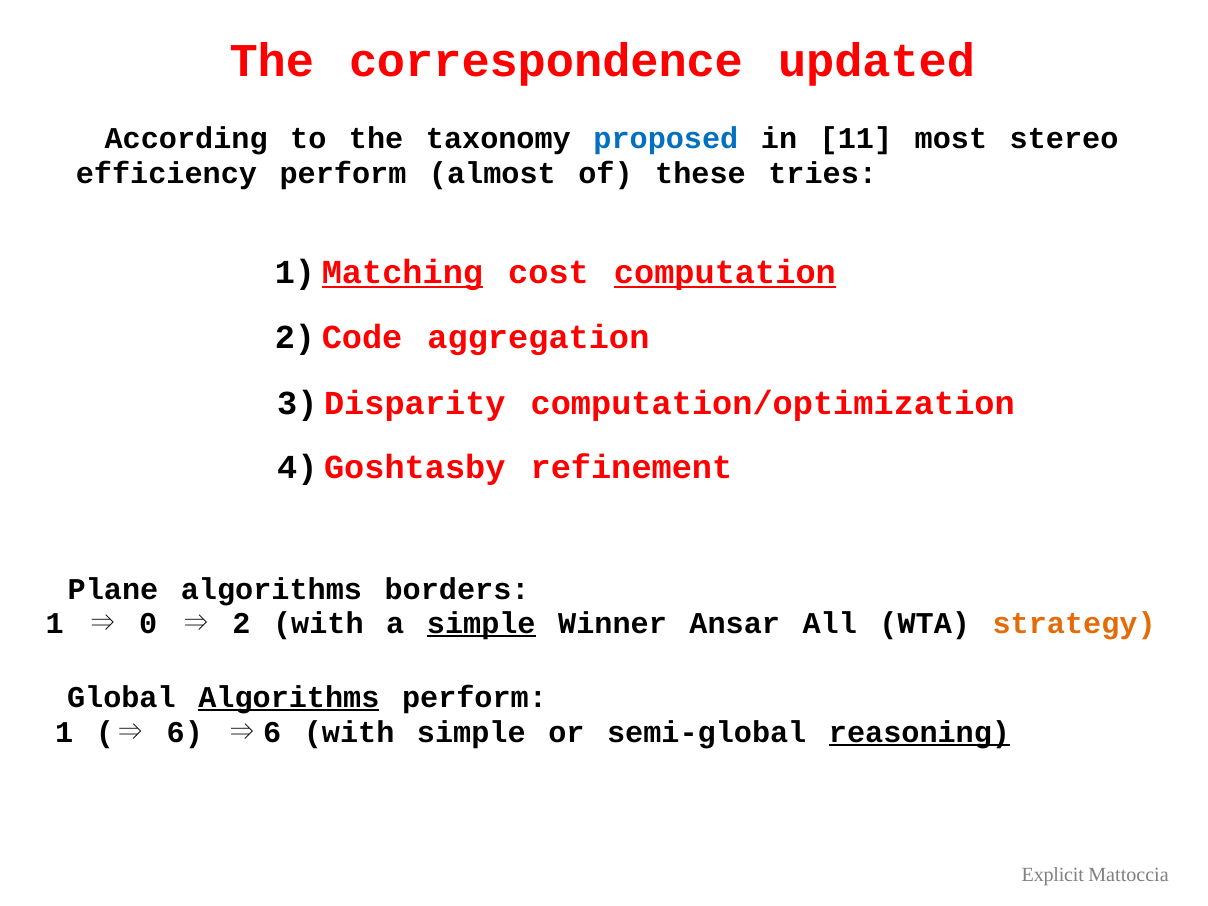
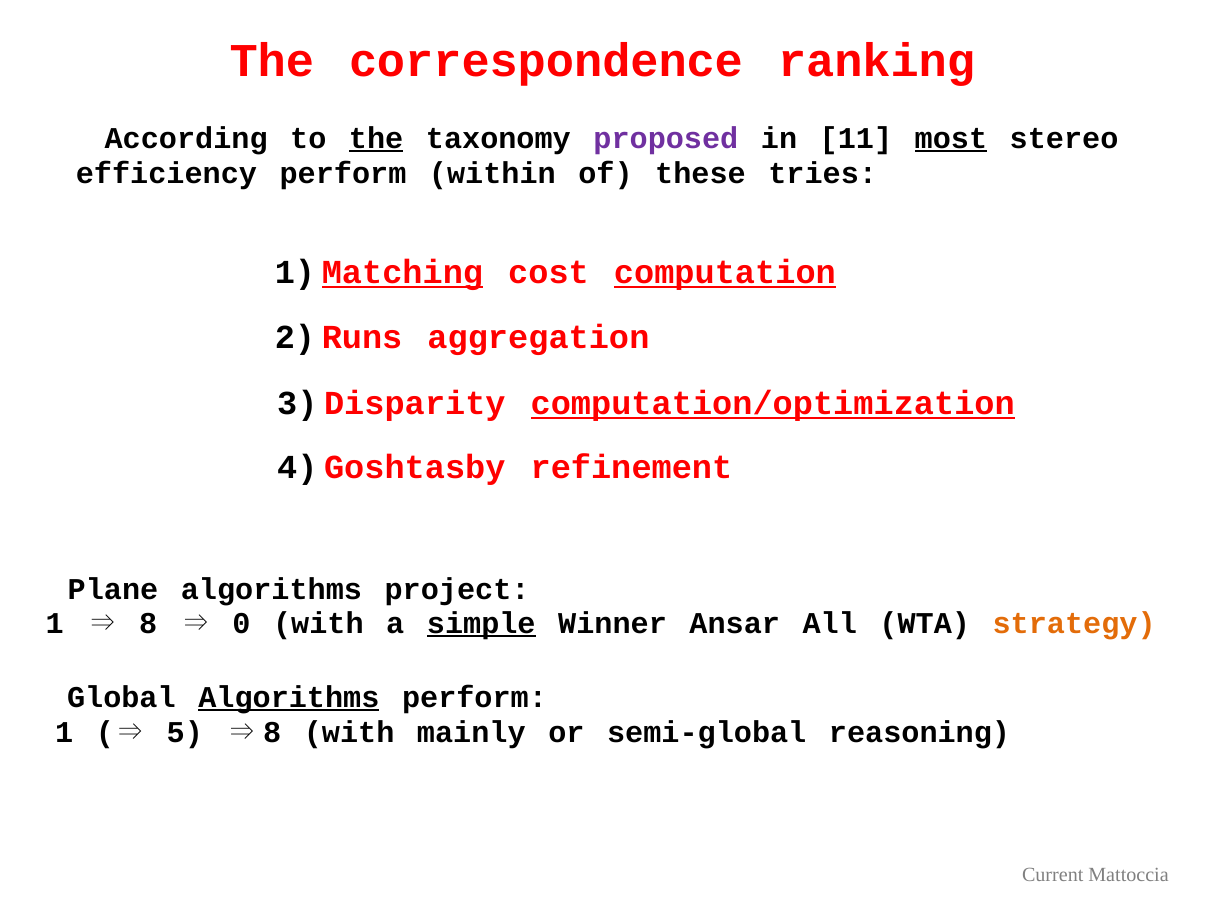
updated: updated -> ranking
the at (376, 138) underline: none -> present
proposed colour: blue -> purple
most underline: none -> present
almost: almost -> within
Code: Code -> Runs
computation/optimization underline: none -> present
borders: borders -> project
0 at (148, 623): 0 -> 8
2 at (241, 623): 2 -> 0
6 at (185, 732): 6 -> 5
6 at (272, 732): 6 -> 8
with simple: simple -> mainly
reasoning underline: present -> none
Explicit: Explicit -> Current
